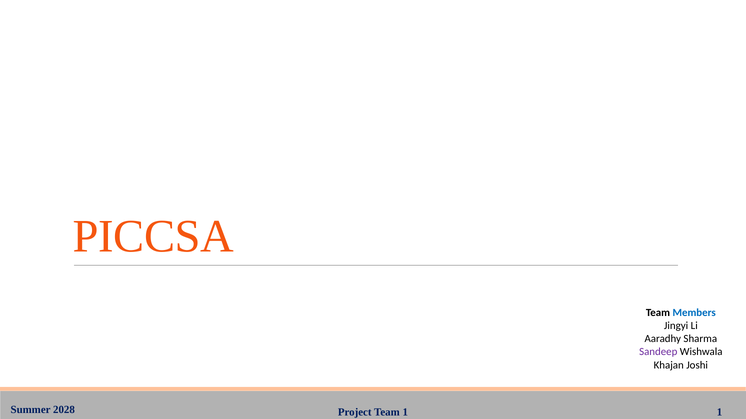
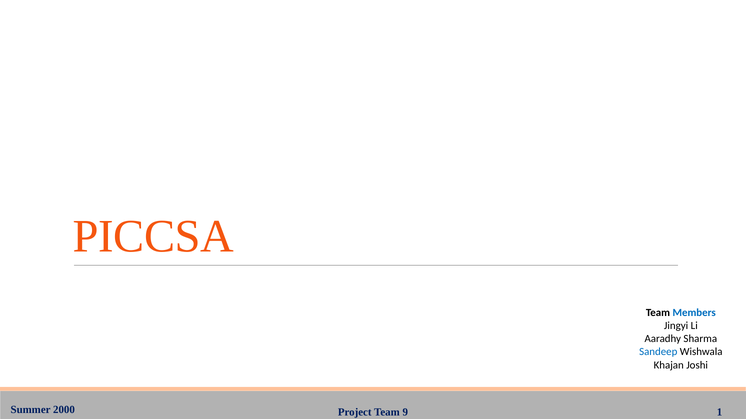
Sandeep colour: purple -> blue
2028: 2028 -> 2000
Team 1: 1 -> 9
